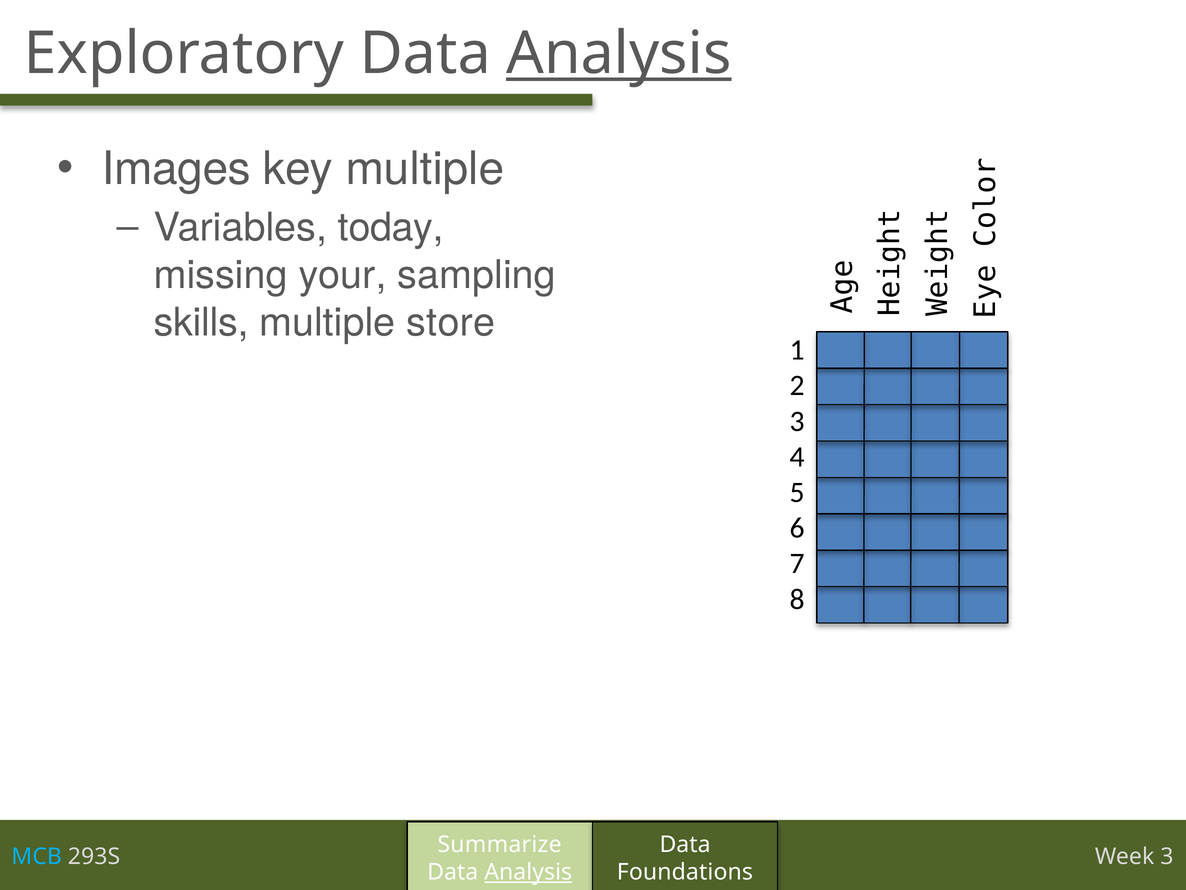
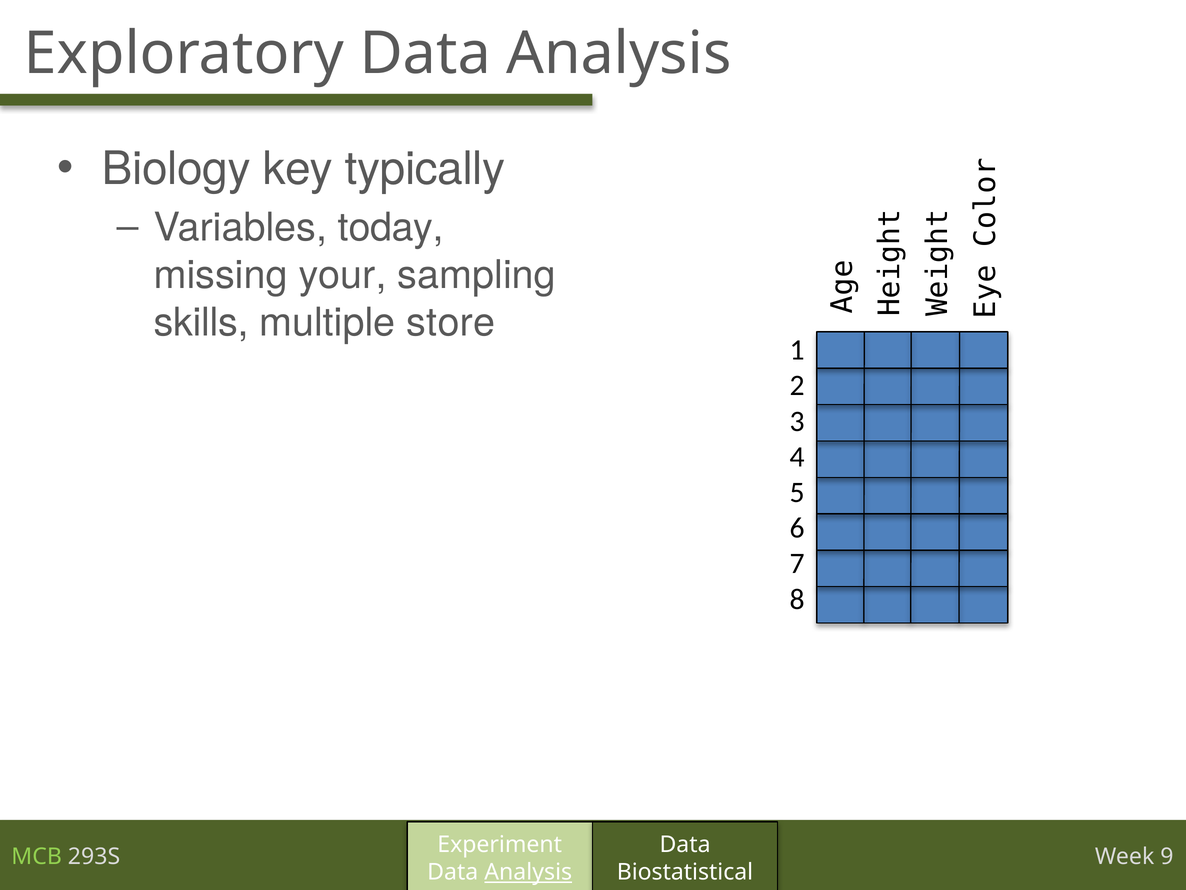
Analysis at (619, 54) underline: present -> none
Images: Images -> Biology
key multiple: multiple -> typically
Summarize: Summarize -> Experiment
MCB colour: light blue -> light green
Week 3: 3 -> 9
Foundations: Foundations -> Biostatistical
